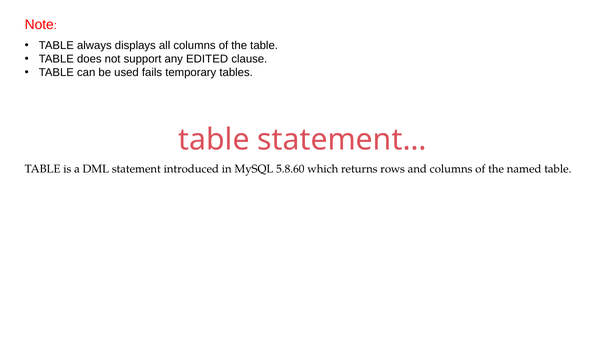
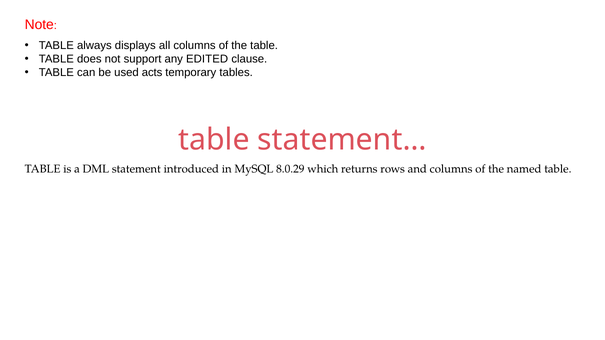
fails: fails -> acts
5.8.60: 5.8.60 -> 8.0.29
